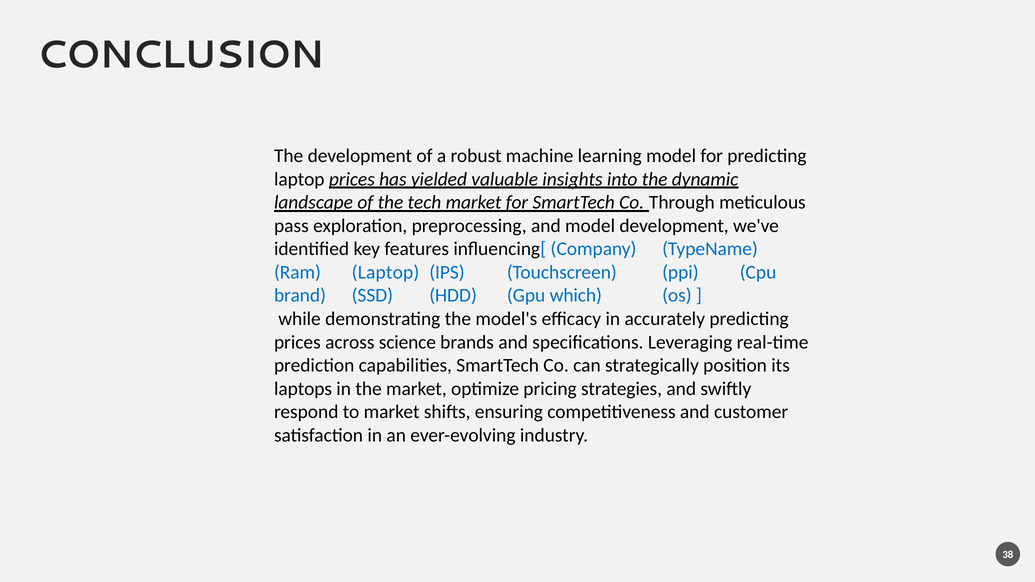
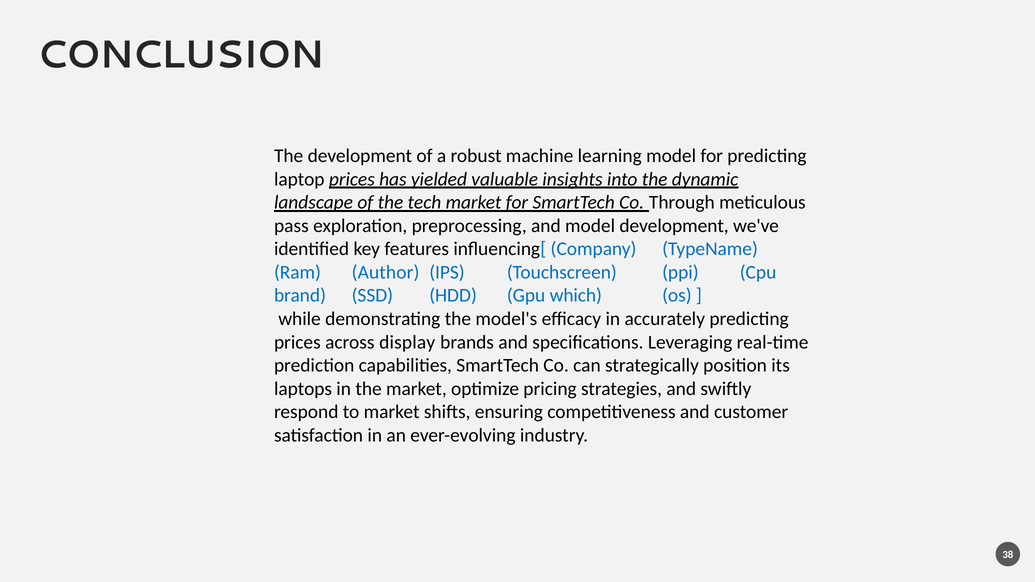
Ram Laptop: Laptop -> Author
science: science -> display
